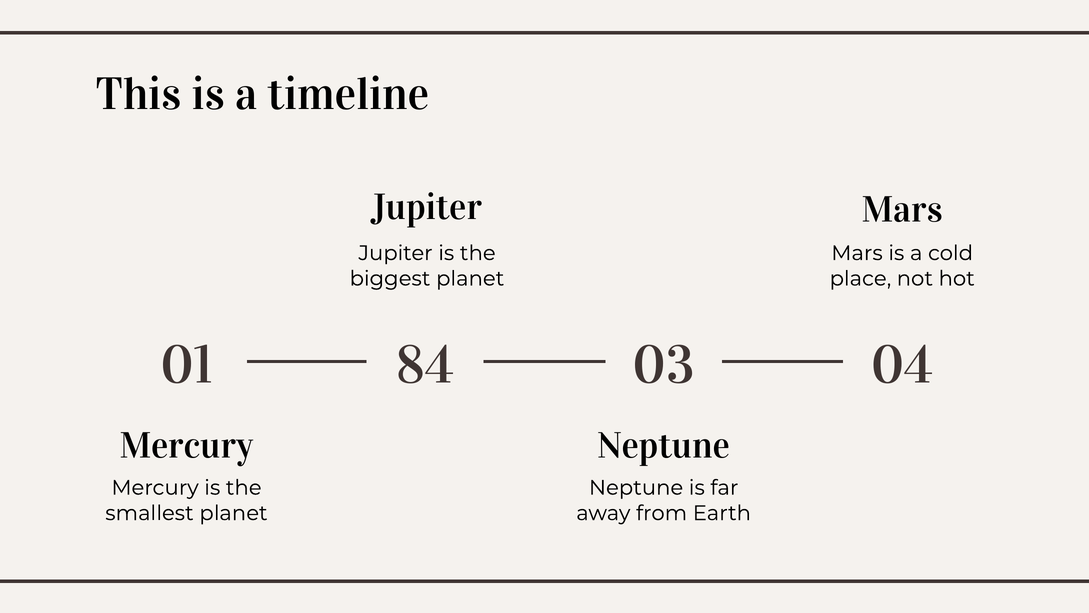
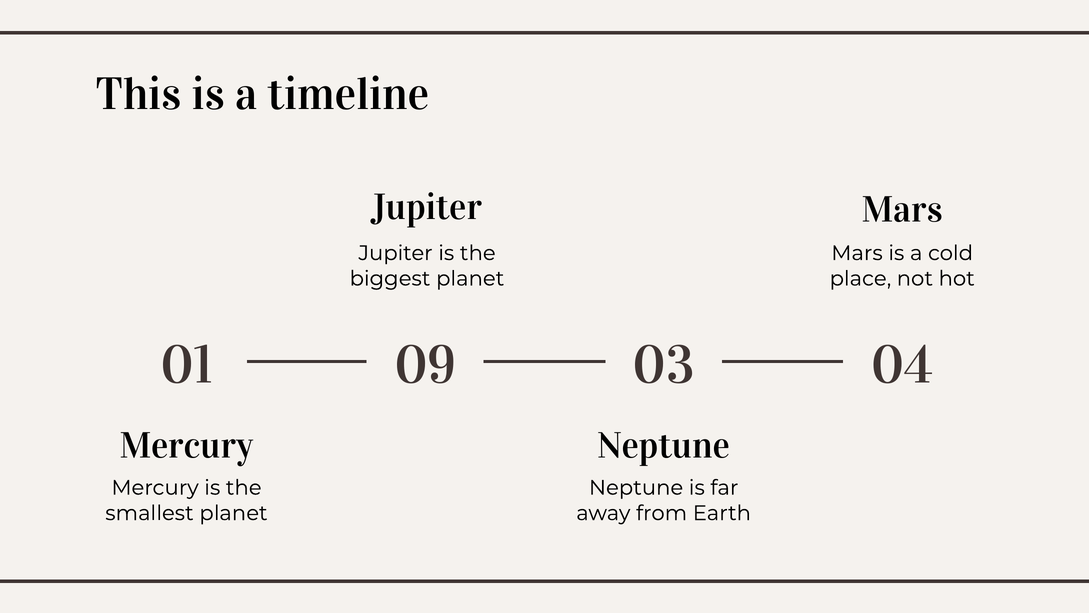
84: 84 -> 09
